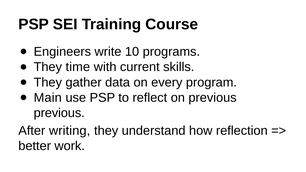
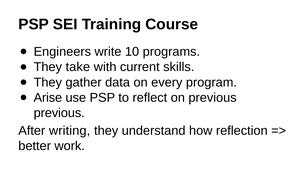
time: time -> take
Main: Main -> Arise
